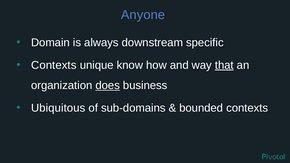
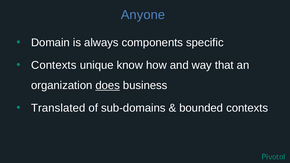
downstream: downstream -> components
that underline: present -> none
Ubiquitous: Ubiquitous -> Translated
